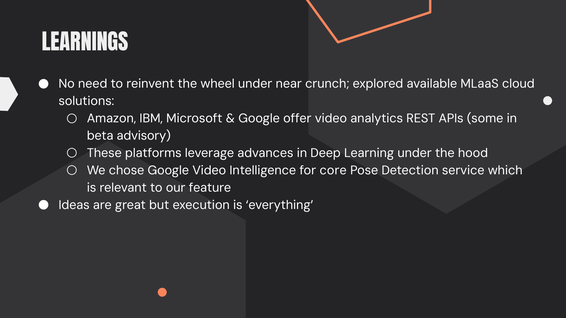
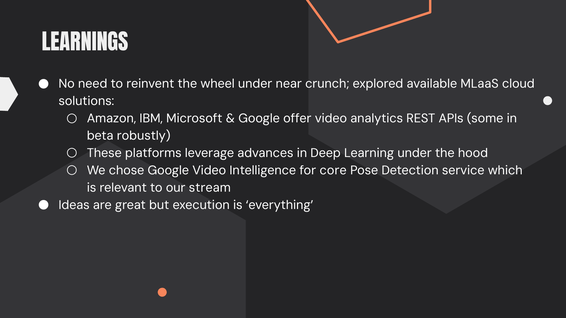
advisory: advisory -> robustly
feature: feature -> stream
